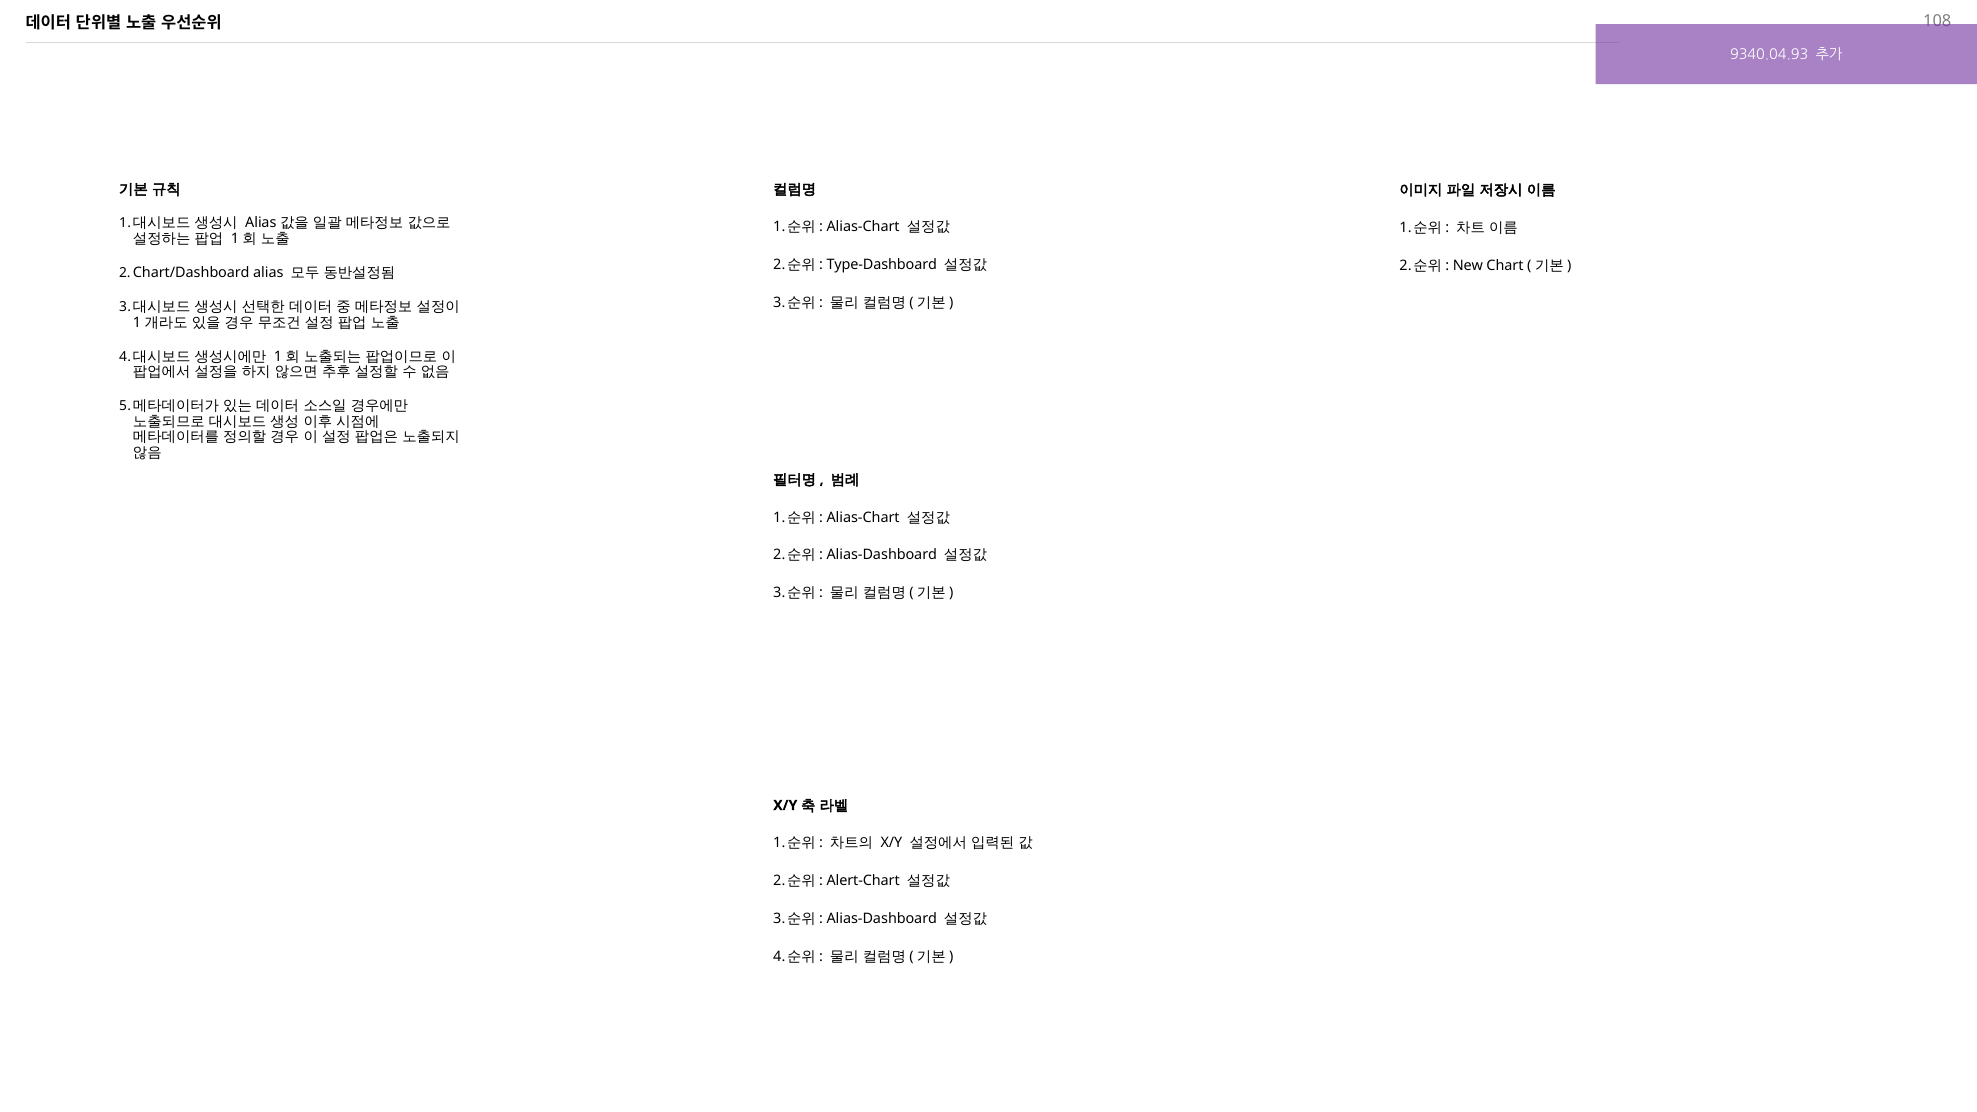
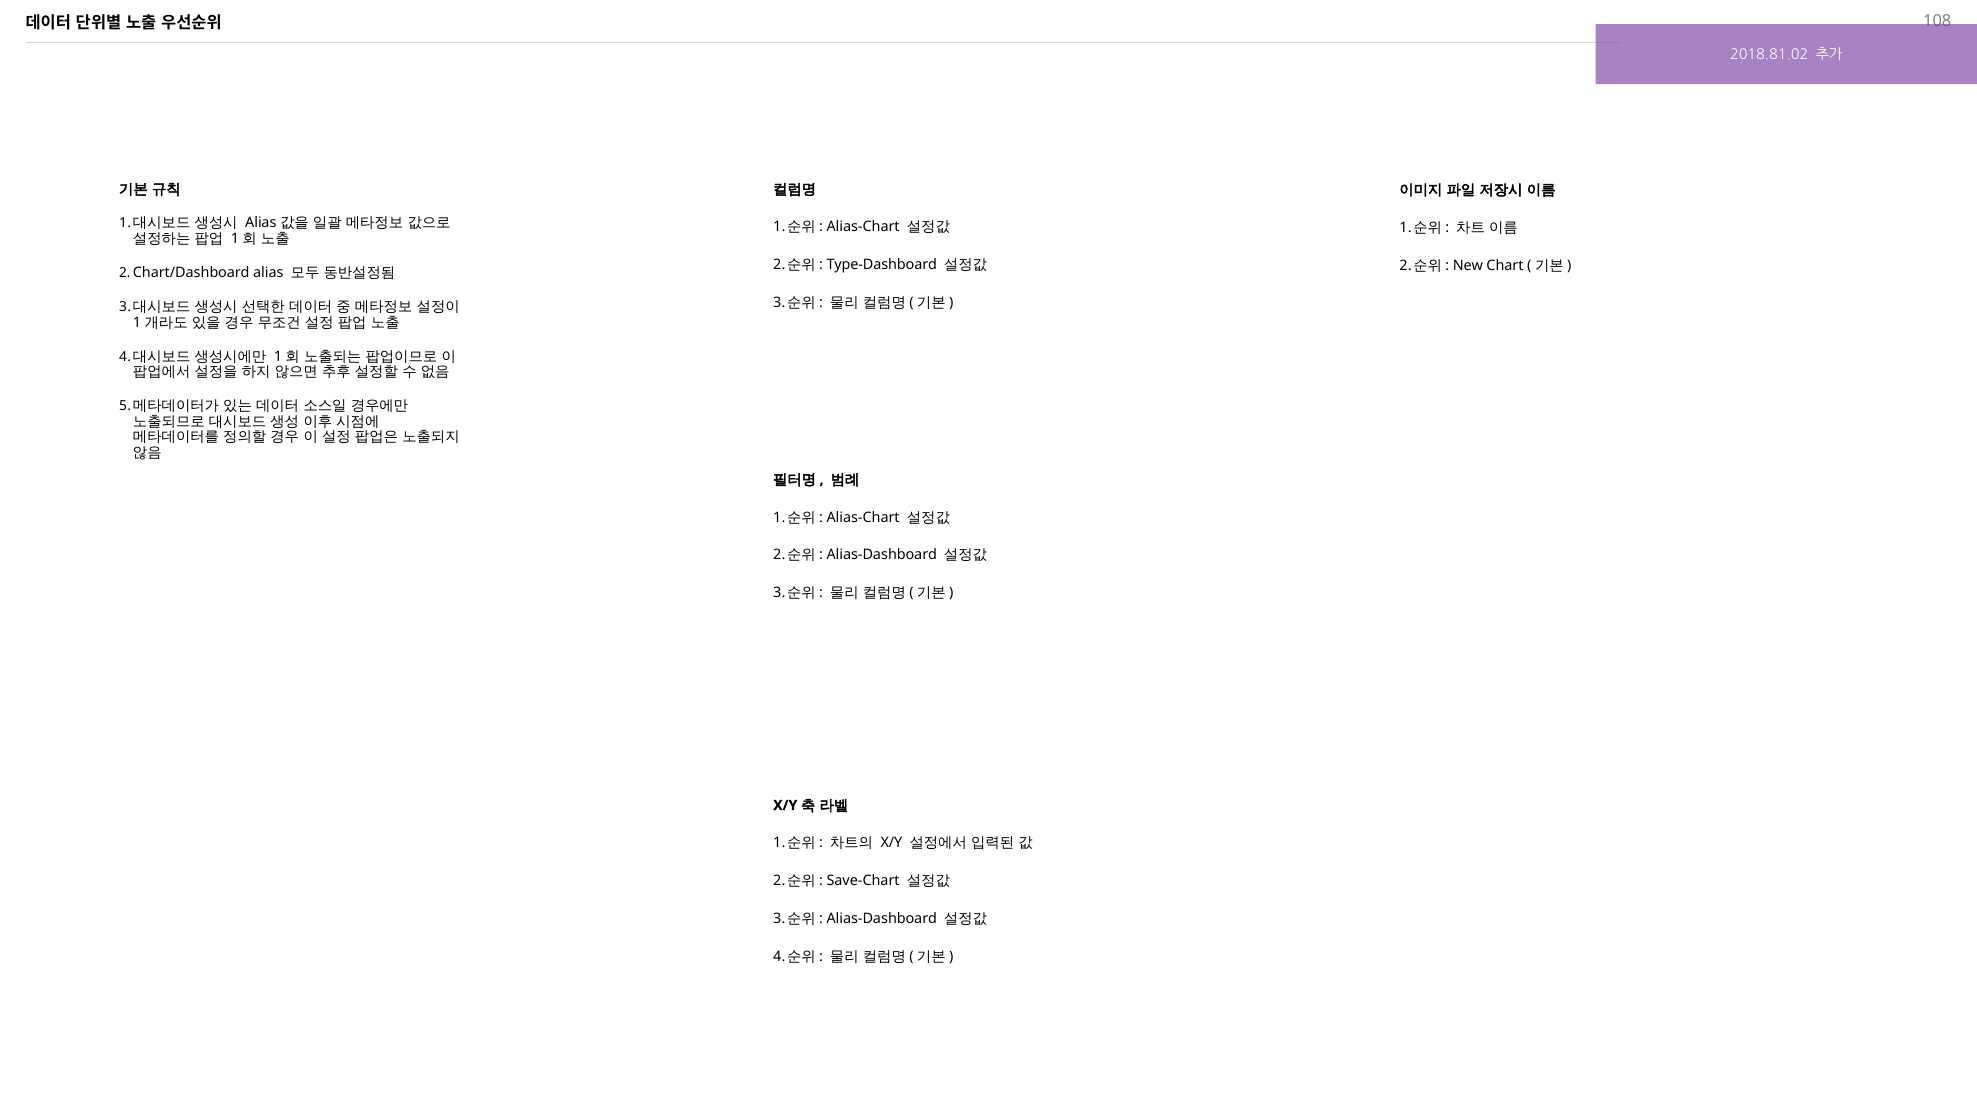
9340.04.93: 9340.04.93 -> 2018.81.02
Alert-Chart: Alert-Chart -> Save-Chart
